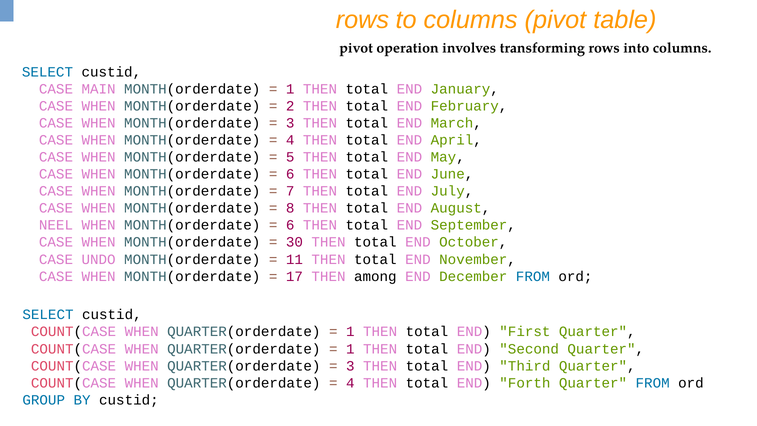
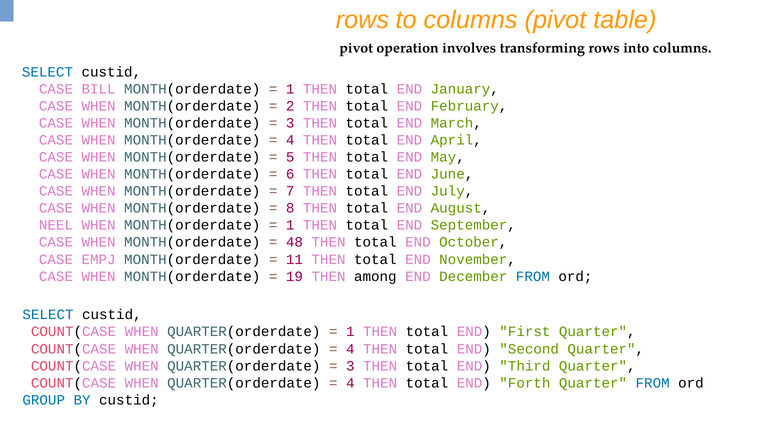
MAIN: MAIN -> BILL
6 at (290, 225): 6 -> 1
30: 30 -> 48
UNDO: UNDO -> EMPJ
17: 17 -> 19
1 at (350, 349): 1 -> 4
